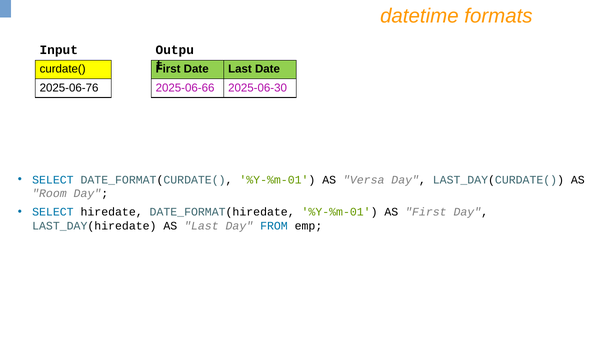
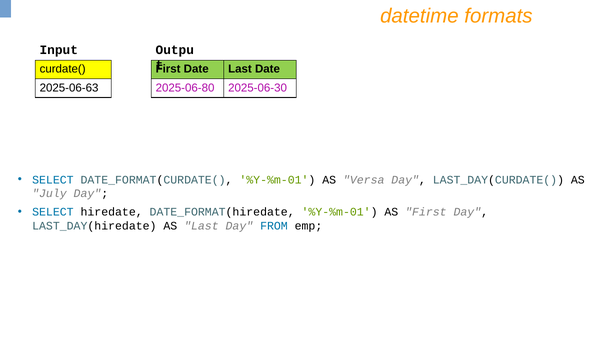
2025-06-76: 2025-06-76 -> 2025-06-63
2025-06-66: 2025-06-66 -> 2025-06-80
Room: Room -> July
